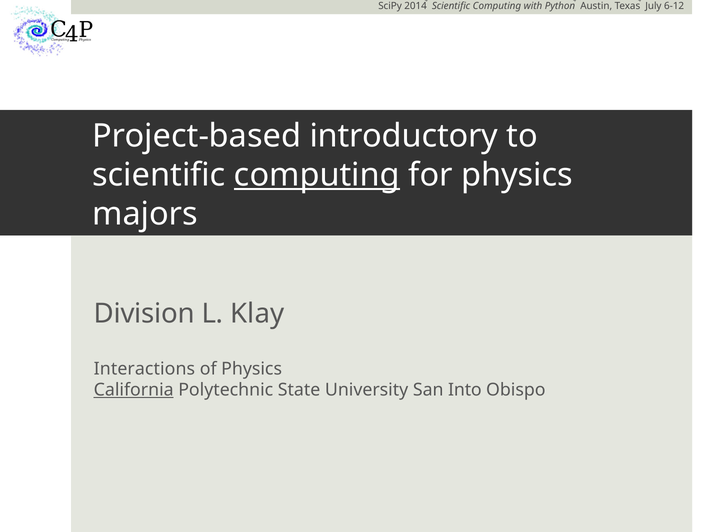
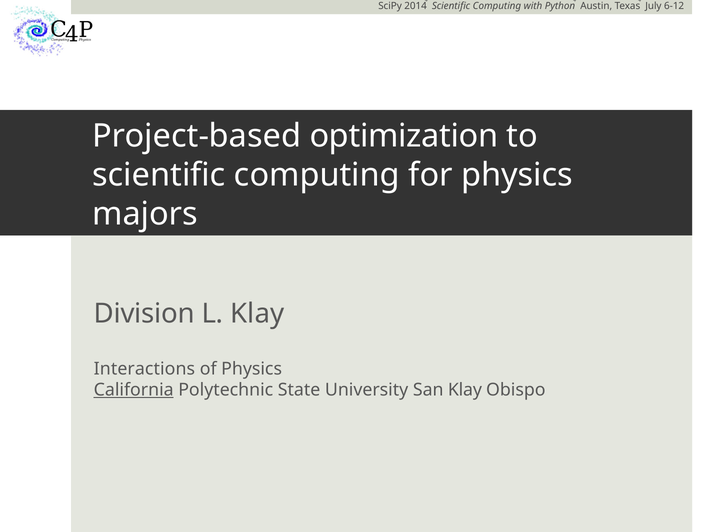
introductory: introductory -> optimization
computing at (317, 175) underline: present -> none
San Into: Into -> Klay
